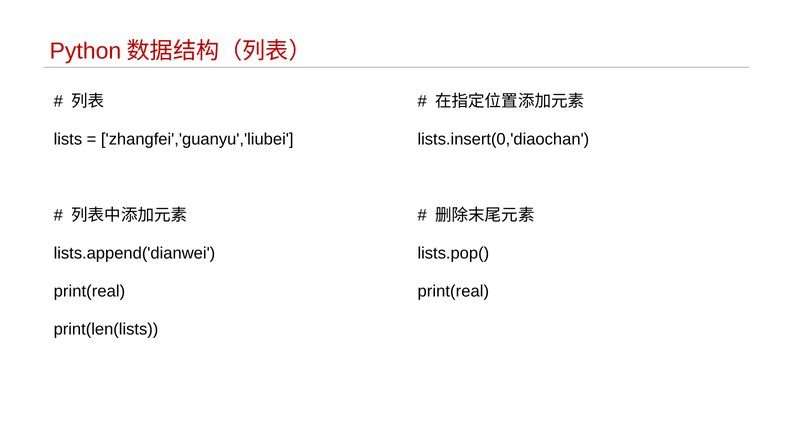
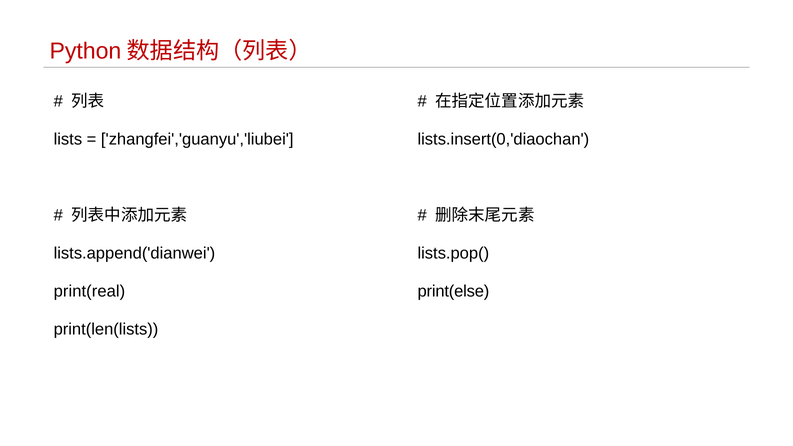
print(real at (453, 291): print(real -> print(else
